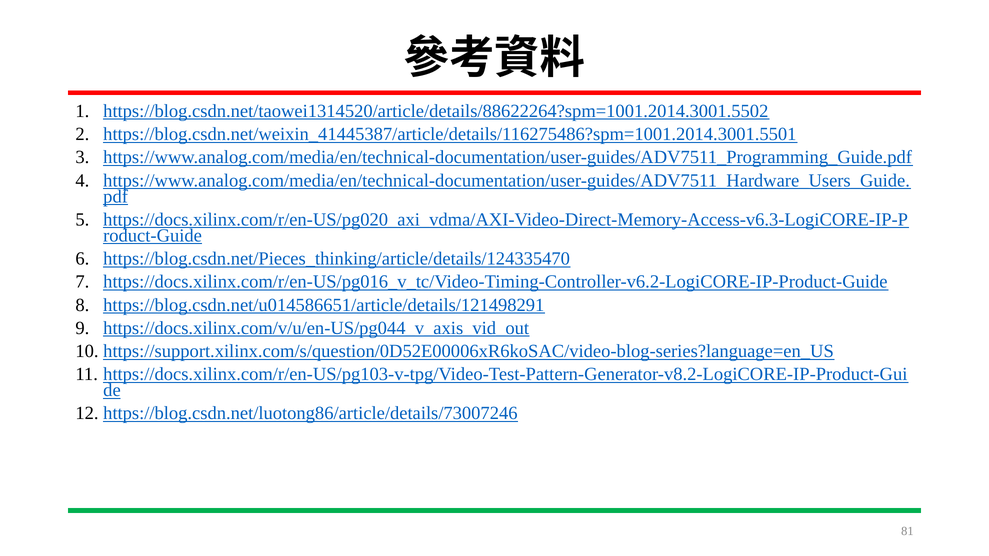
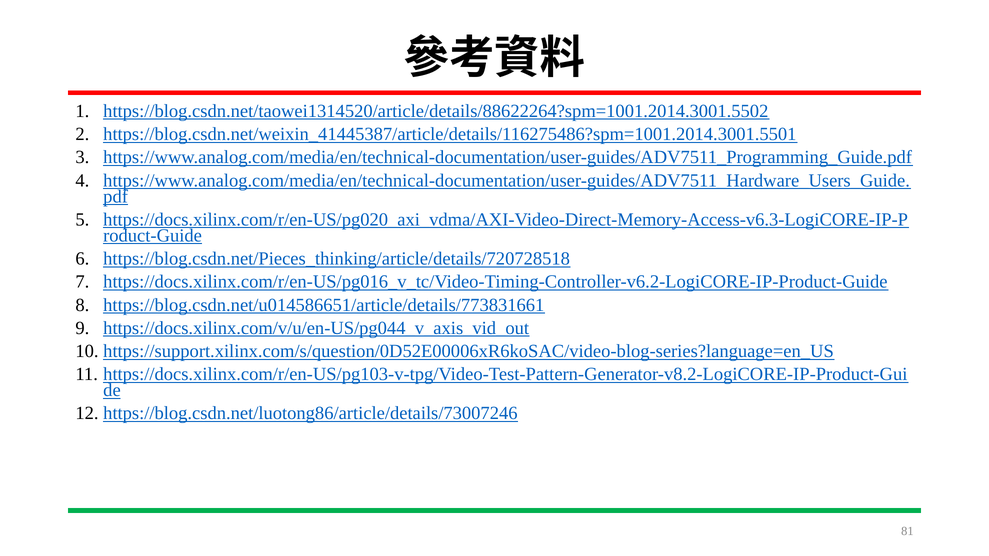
https://blog.csdn.net/Pieces_thinking/article/details/124335470: https://blog.csdn.net/Pieces_thinking/article/details/124335470 -> https://blog.csdn.net/Pieces_thinking/article/details/720728518
https://blog.csdn.net/u014586651/article/details/121498291: https://blog.csdn.net/u014586651/article/details/121498291 -> https://blog.csdn.net/u014586651/article/details/773831661
